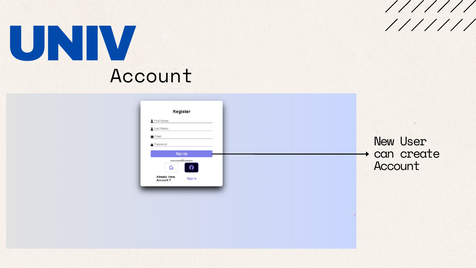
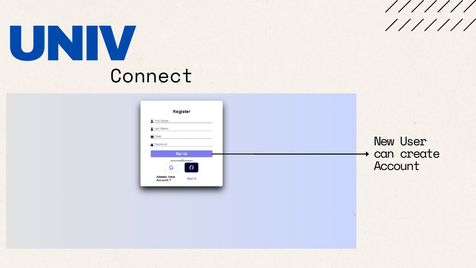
Account at (152, 76): Account -> Connect
